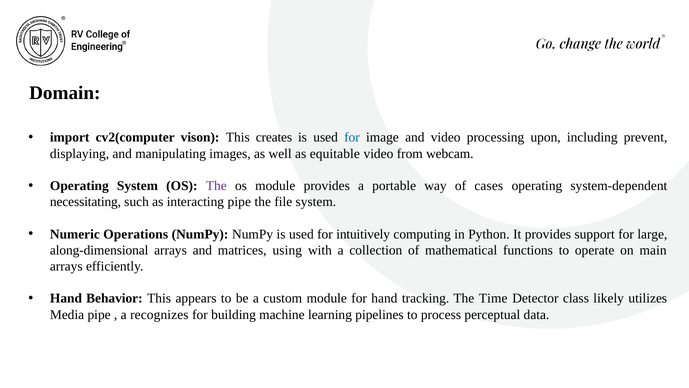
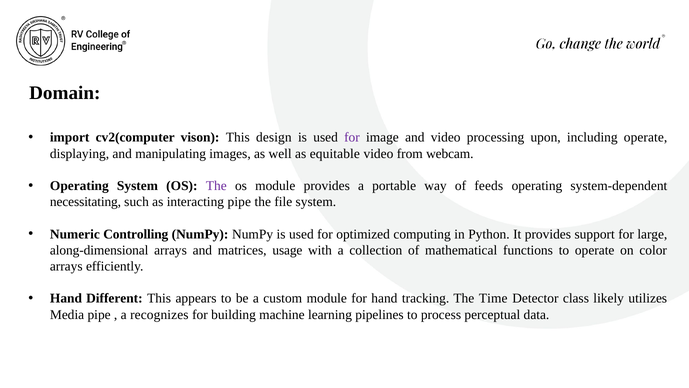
creates: creates -> design
for at (352, 137) colour: blue -> purple
including prevent: prevent -> operate
cases: cases -> feeds
Operations: Operations -> Controlling
intuitively: intuitively -> optimized
using: using -> usage
main: main -> color
Behavior: Behavior -> Different
